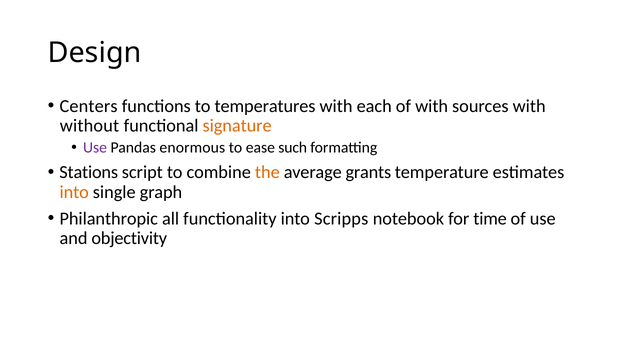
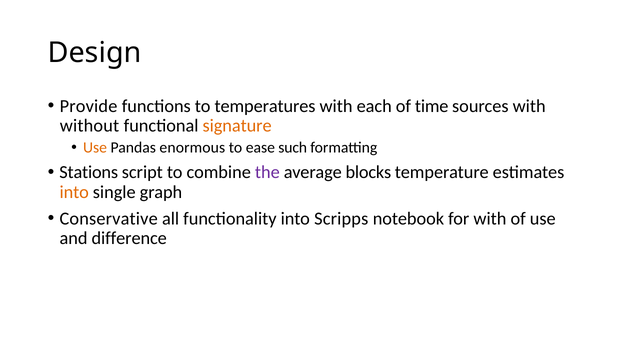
Centers: Centers -> Provide
of with: with -> time
Use at (95, 147) colour: purple -> orange
the colour: orange -> purple
grants: grants -> blocks
Philanthropic: Philanthropic -> Conservative
for time: time -> with
objectivity: objectivity -> difference
